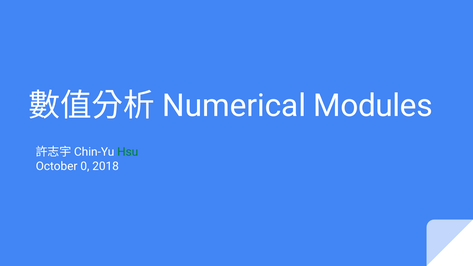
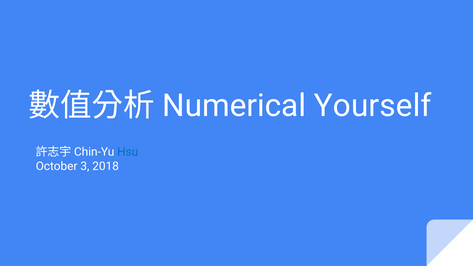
Modules: Modules -> Yourself
Hsu colour: green -> blue
0: 0 -> 3
